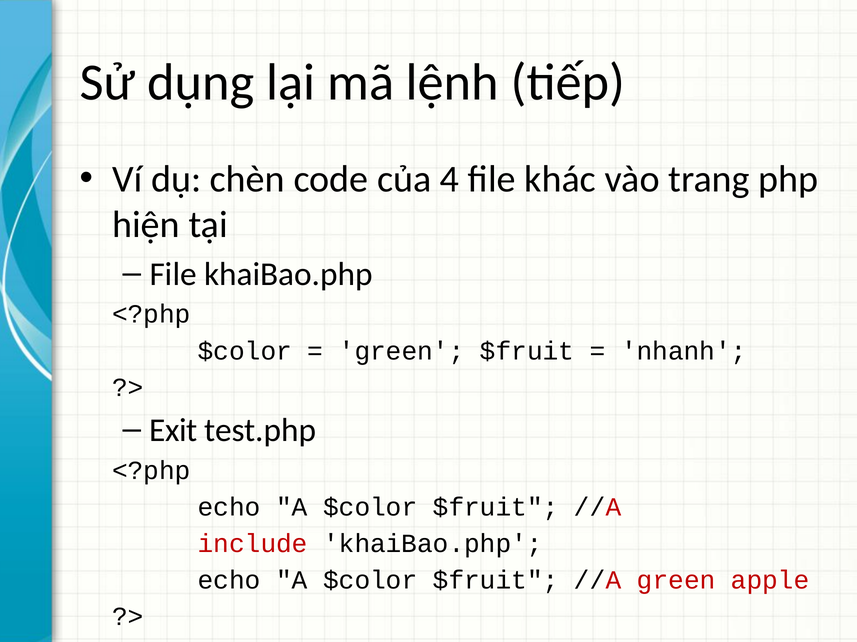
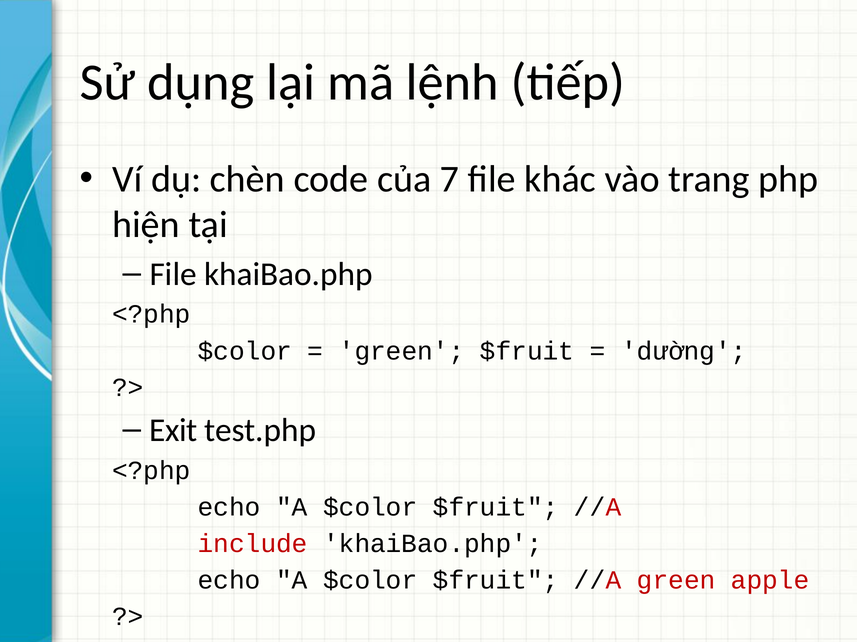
4: 4 -> 7
nhanh: nhanh -> dường
